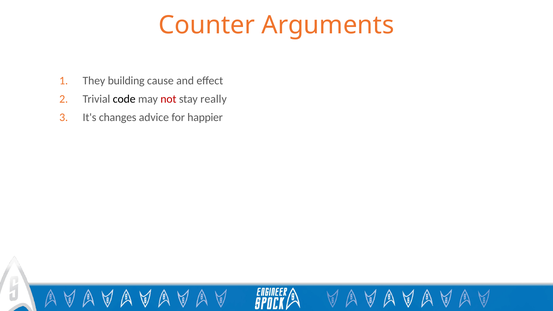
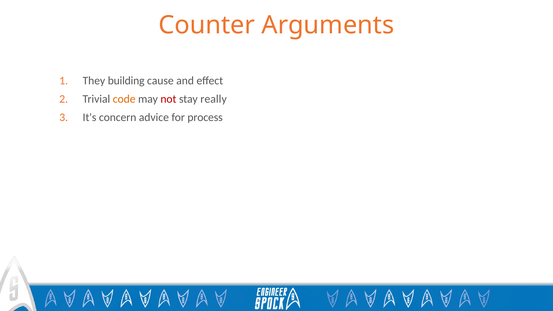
code colour: black -> orange
changes: changes -> concern
happier: happier -> process
